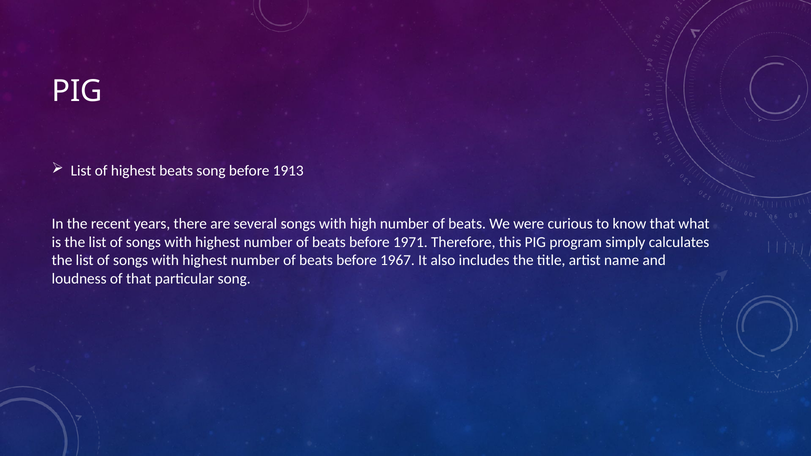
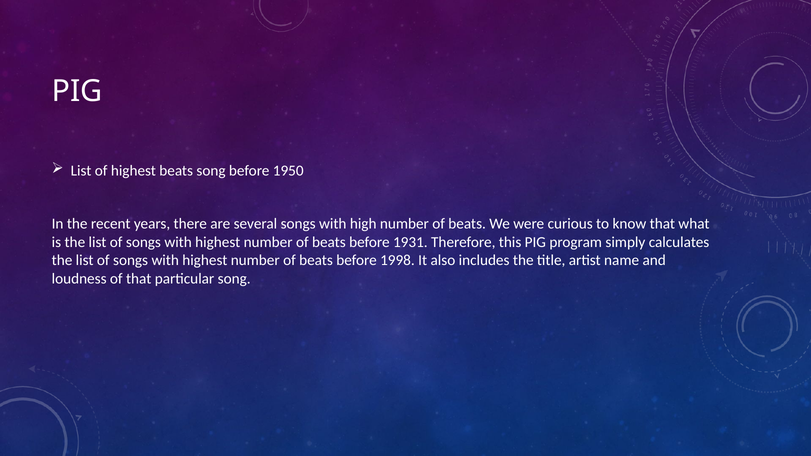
1913: 1913 -> 1950
1971: 1971 -> 1931
1967: 1967 -> 1998
